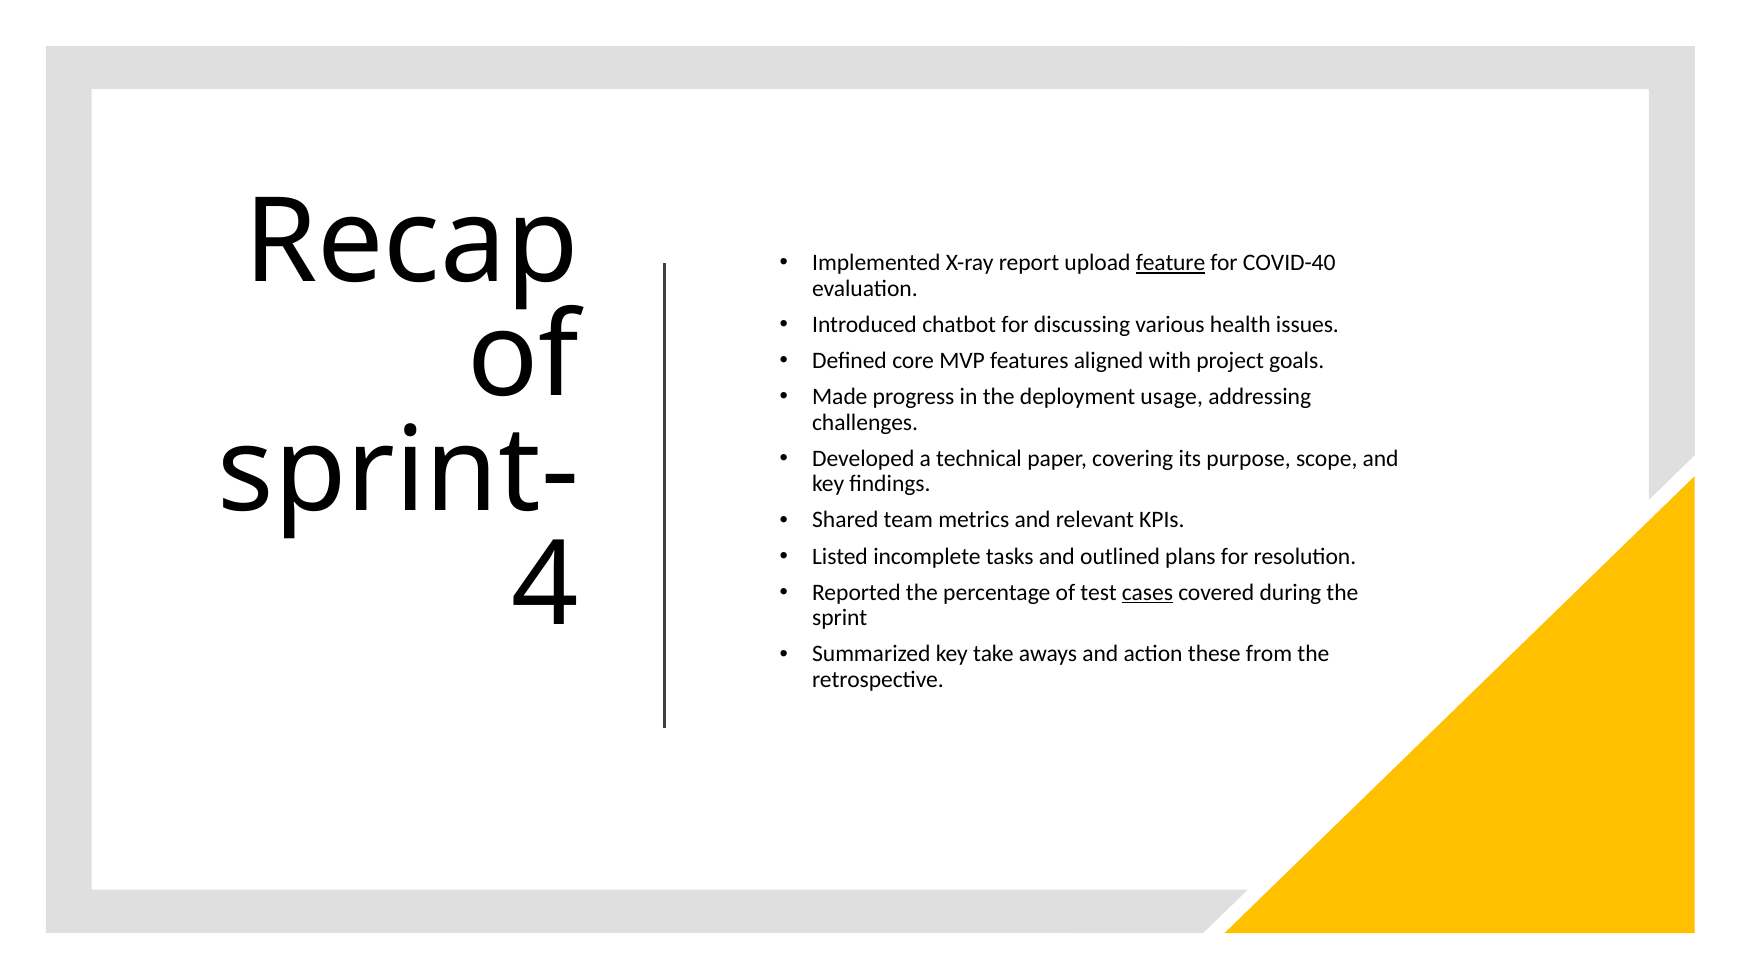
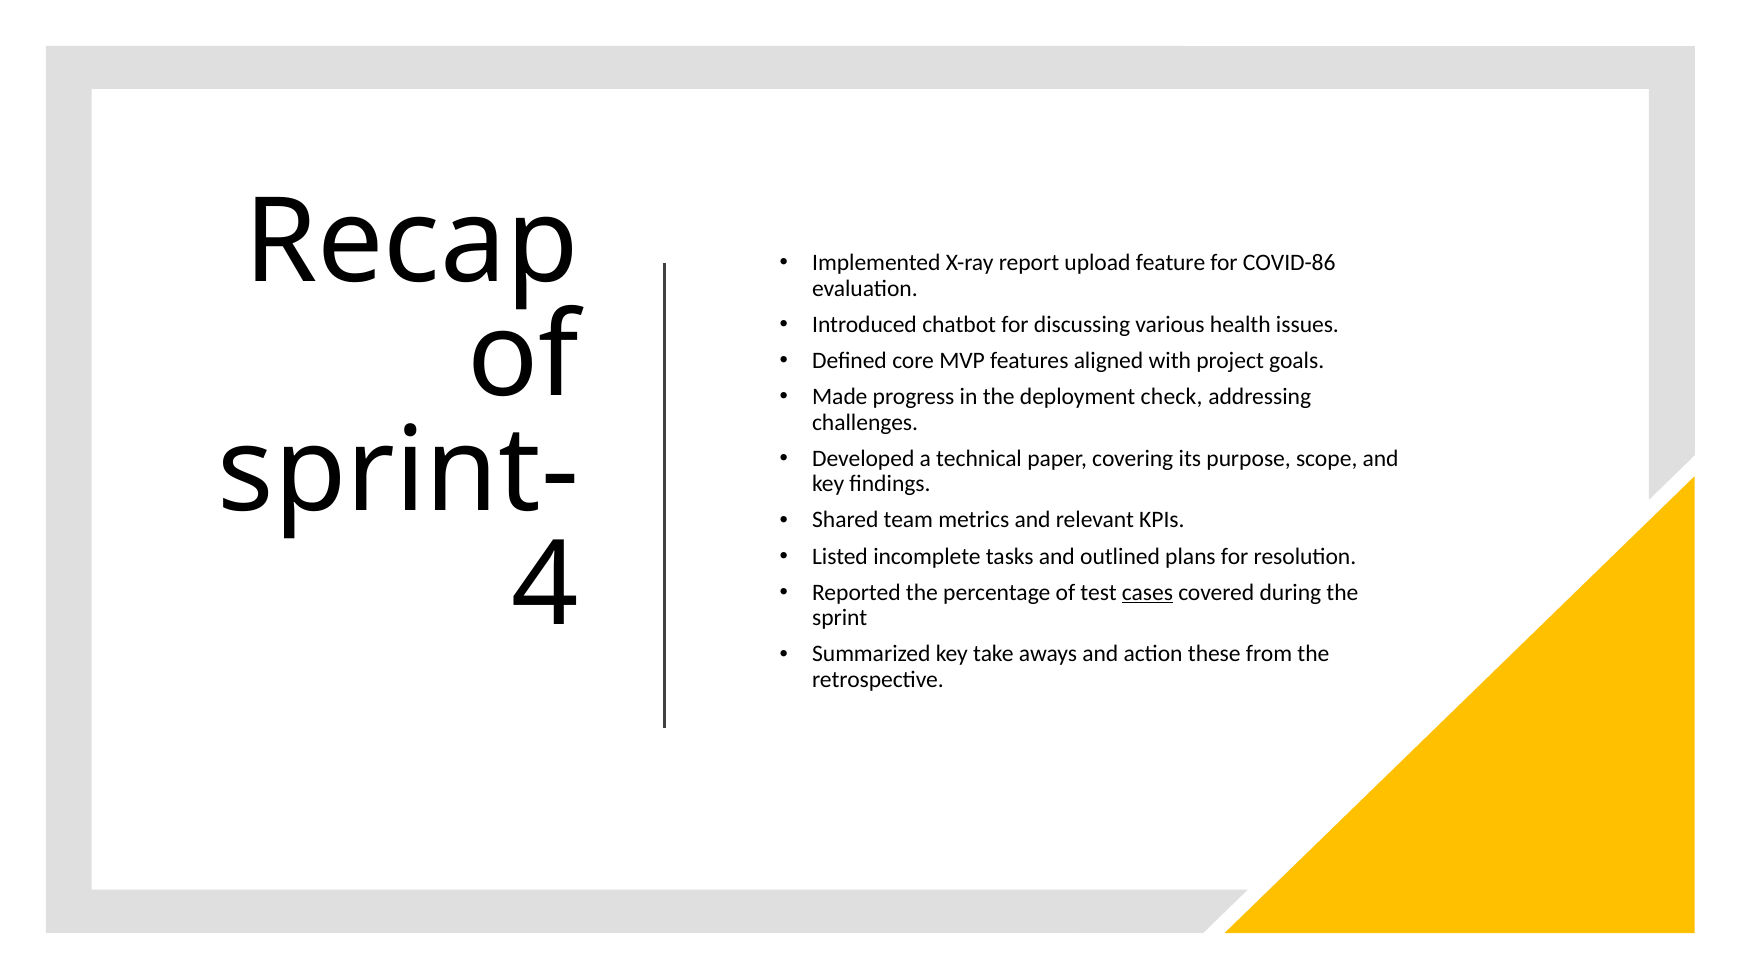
feature underline: present -> none
COVID-40: COVID-40 -> COVID-86
usage: usage -> check
